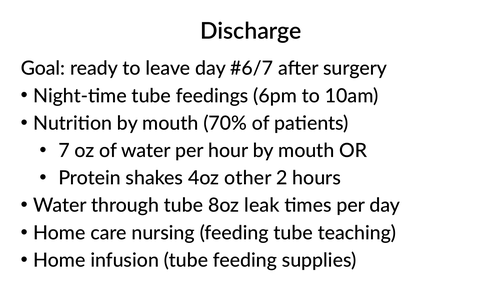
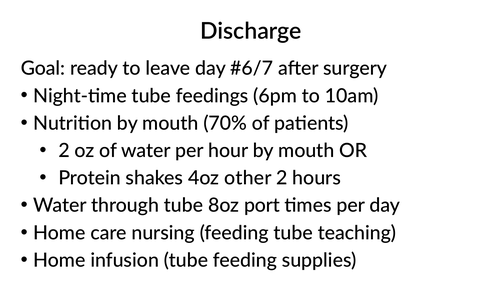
7 at (64, 151): 7 -> 2
leak: leak -> port
